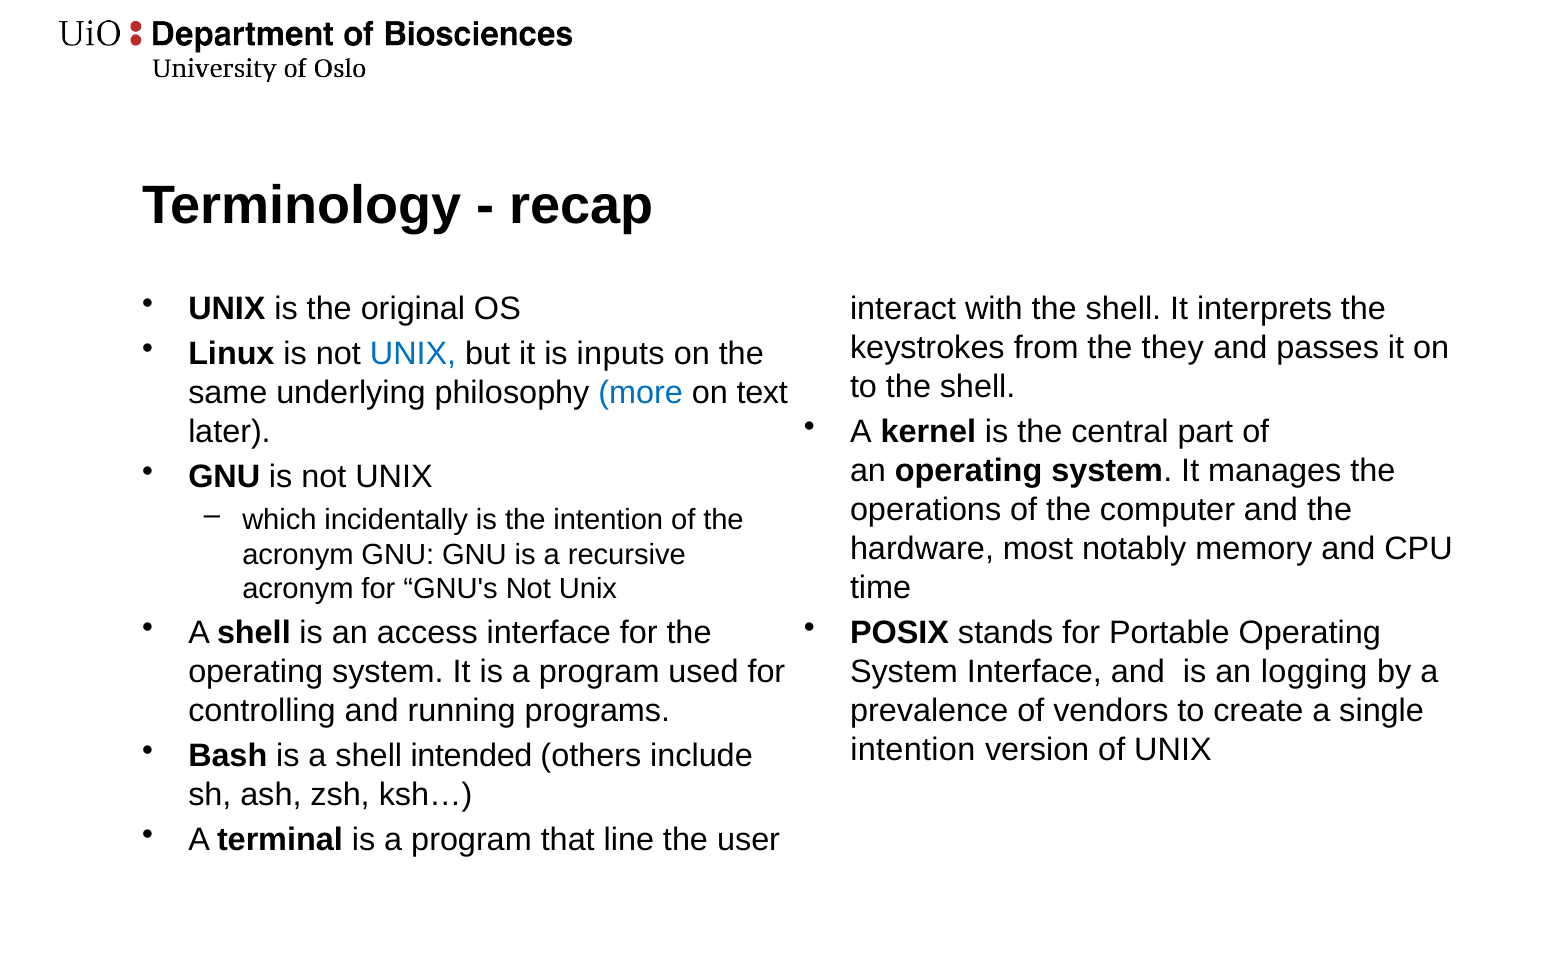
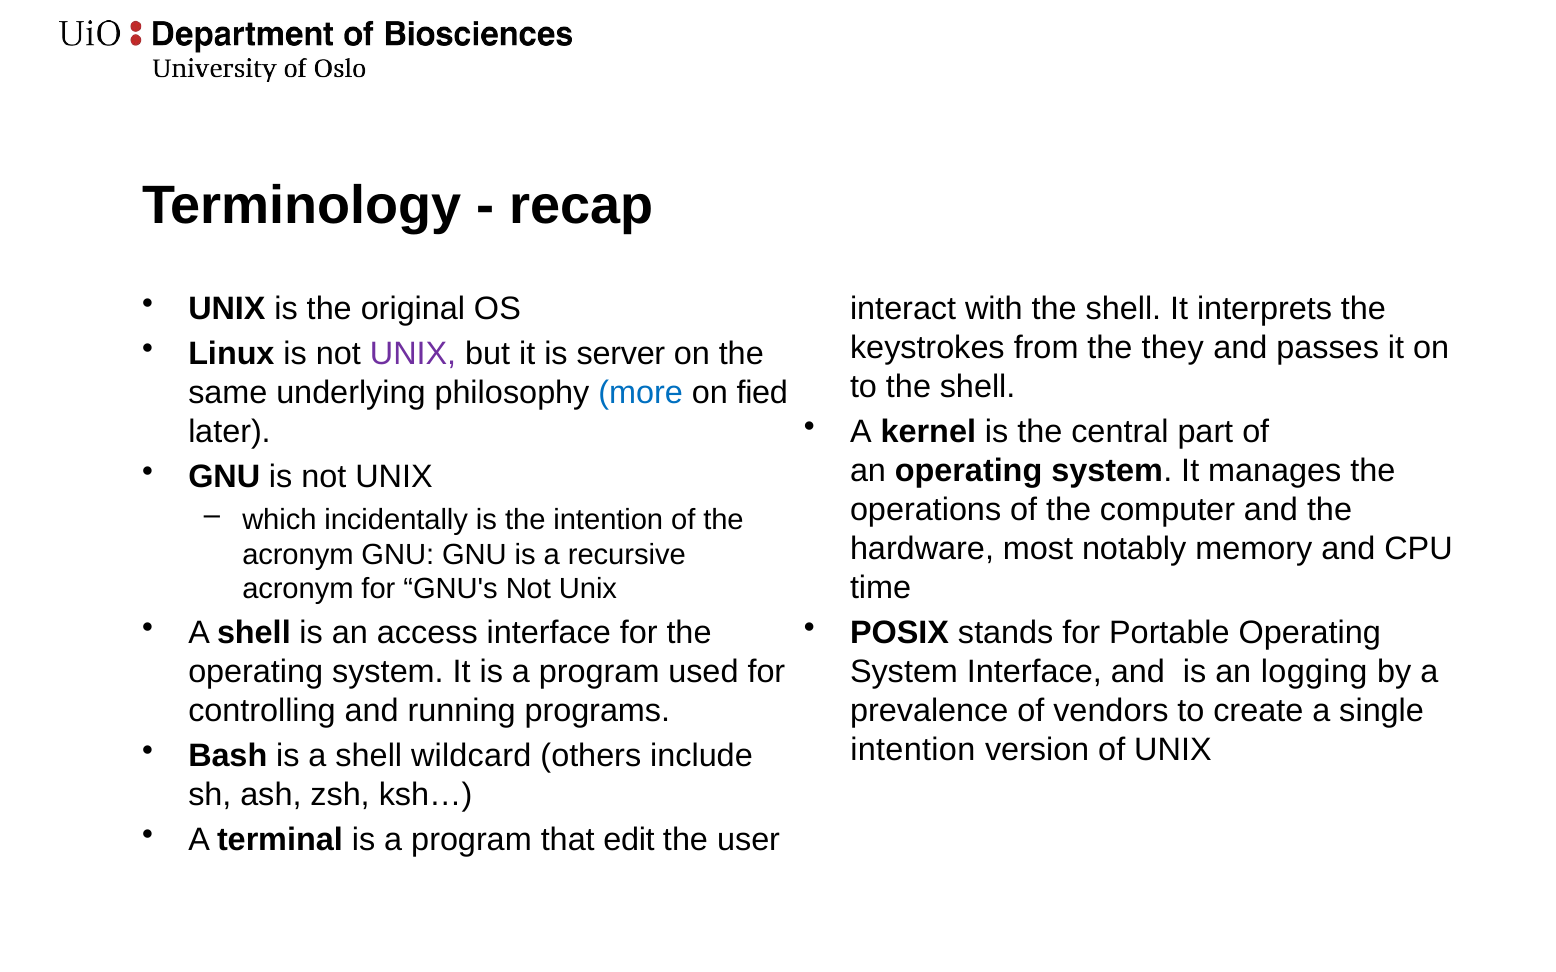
UNIX at (413, 354) colour: blue -> purple
inputs: inputs -> server
text: text -> fied
intended: intended -> wildcard
line: line -> edit
